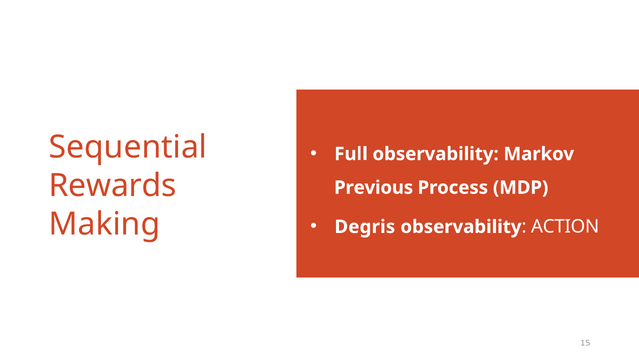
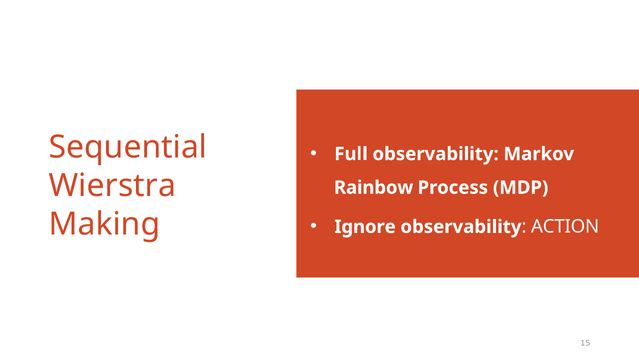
Rewards: Rewards -> Wierstra
Previous: Previous -> Rainbow
Degris: Degris -> Ignore
